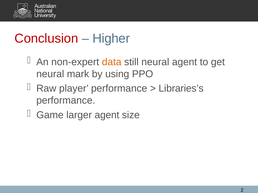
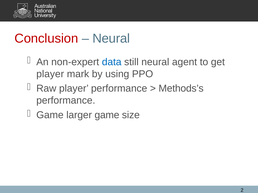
Higher at (111, 39): Higher -> Neural
data colour: orange -> blue
neural at (50, 74): neural -> player
Libraries’s: Libraries’s -> Methods’s
larger agent: agent -> game
